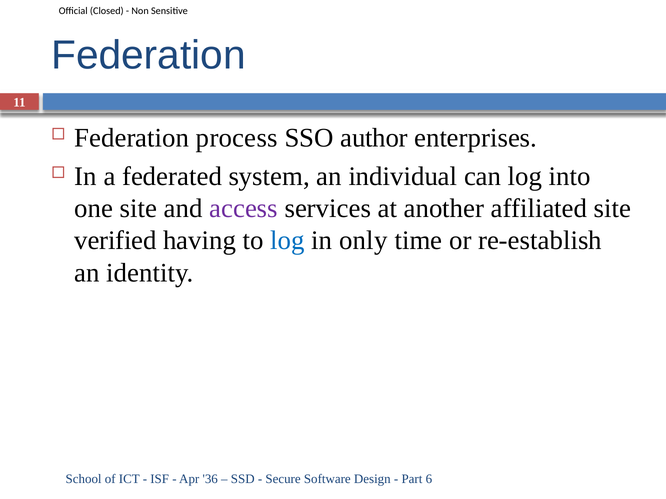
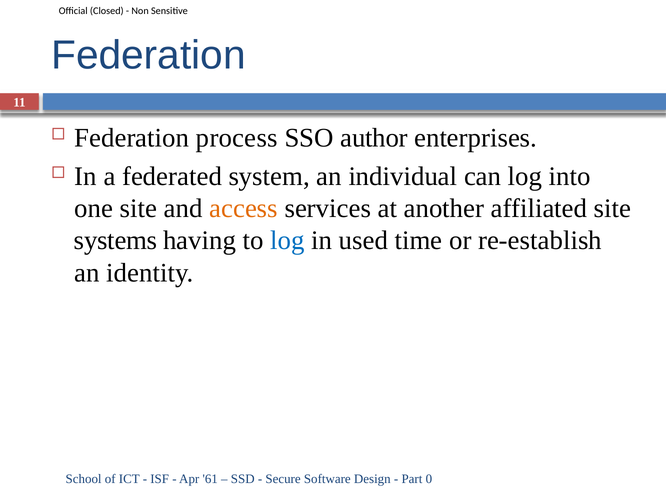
access colour: purple -> orange
verified: verified -> systems
only: only -> used
36: 36 -> 61
6: 6 -> 0
